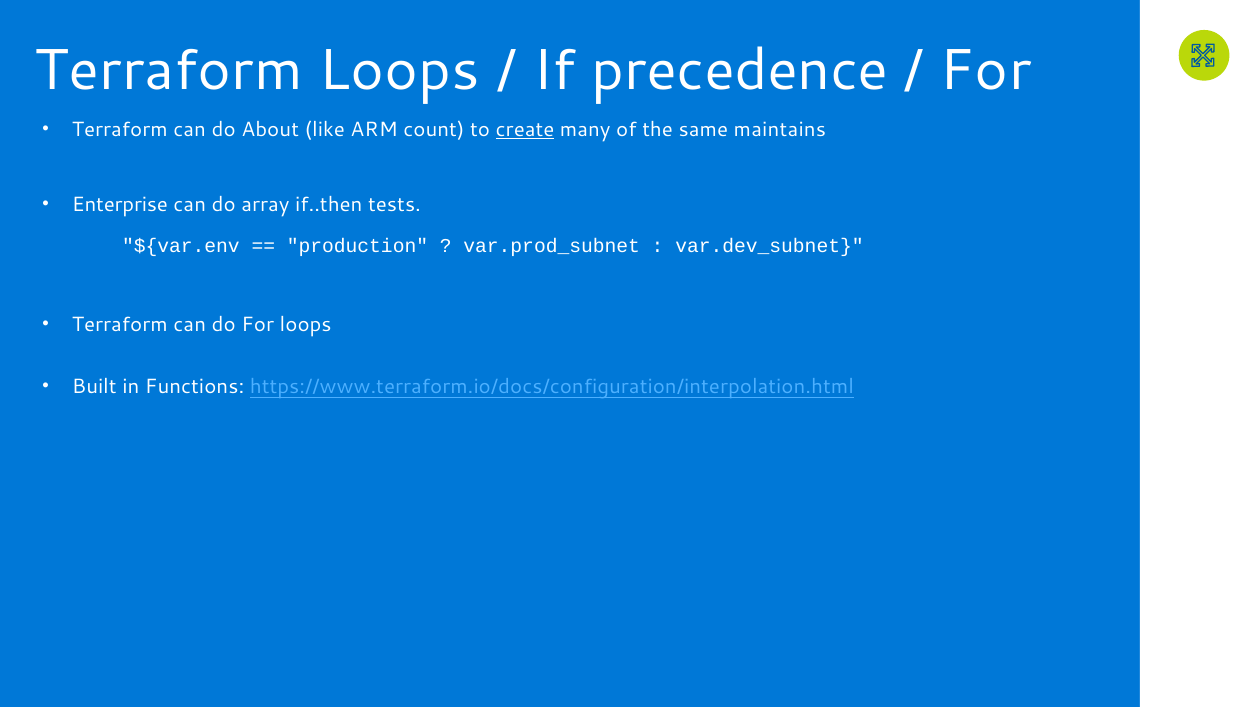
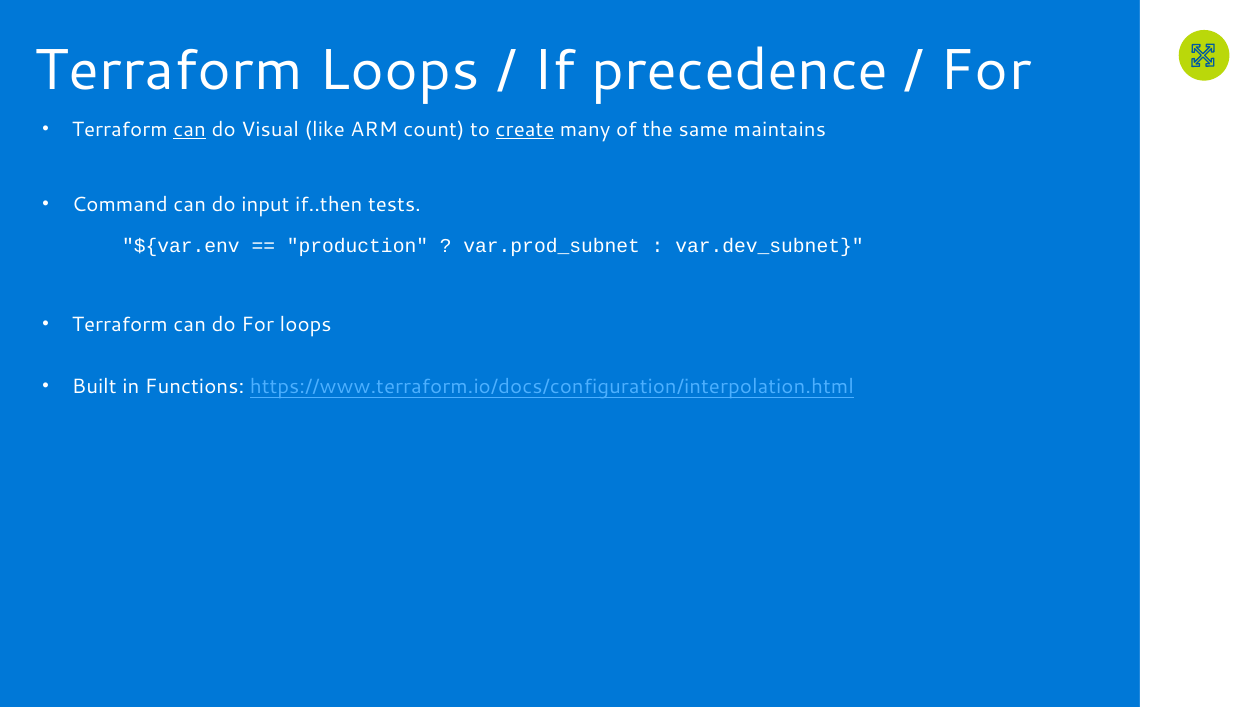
can at (190, 129) underline: none -> present
About: About -> Visual
Enterprise: Enterprise -> Command
array: array -> input
